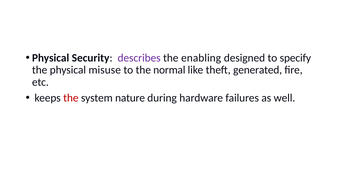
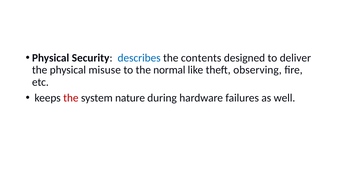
describes colour: purple -> blue
enabling: enabling -> contents
specify: specify -> deliver
generated: generated -> observing
